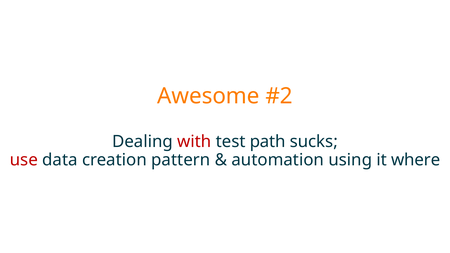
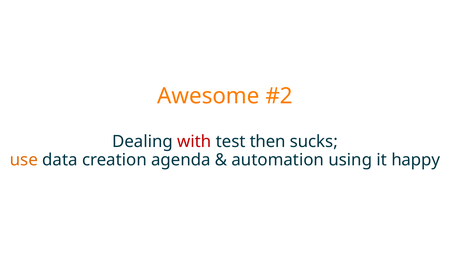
path: path -> then
use colour: red -> orange
pattern: pattern -> agenda
where: where -> happy
